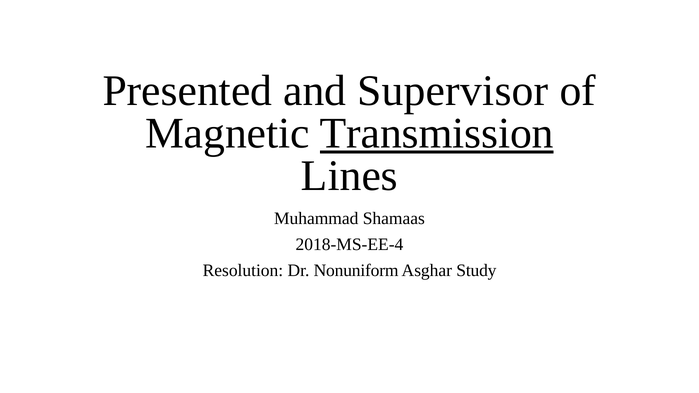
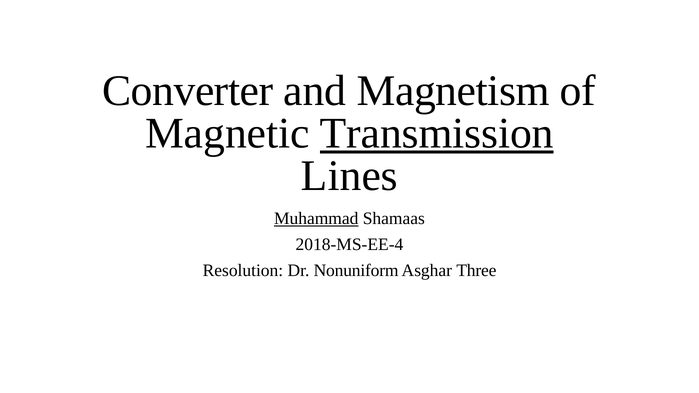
Presented: Presented -> Converter
Supervisor: Supervisor -> Magnetism
Muhammad underline: none -> present
Study: Study -> Three
